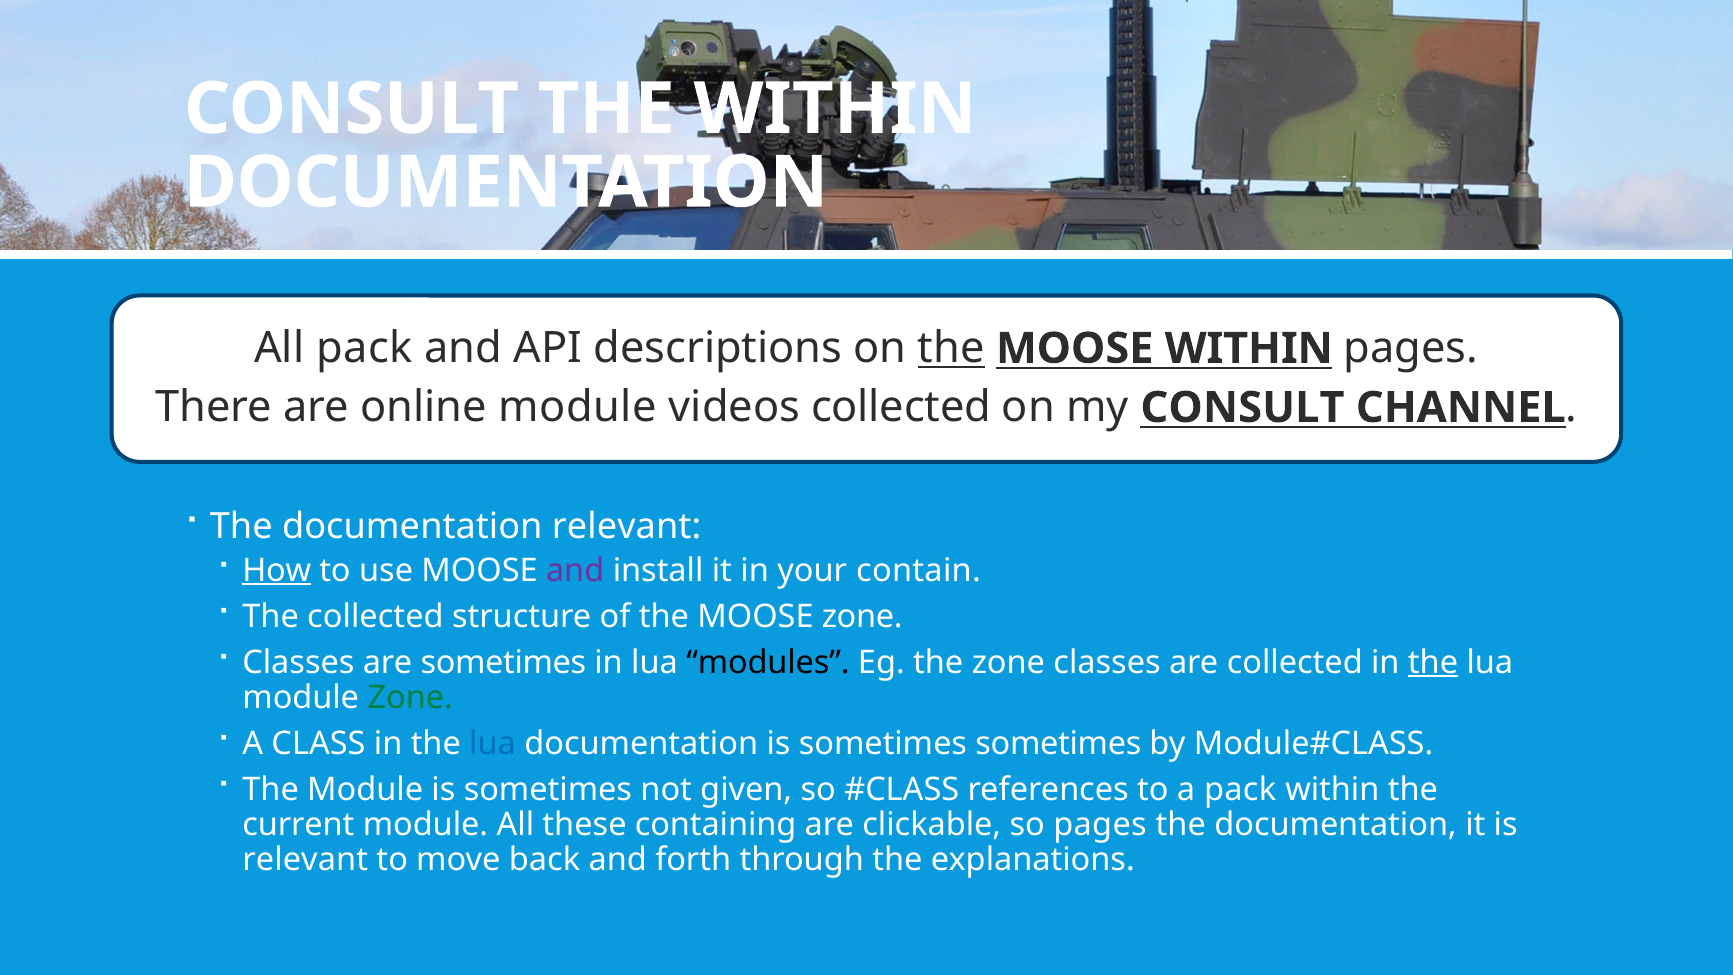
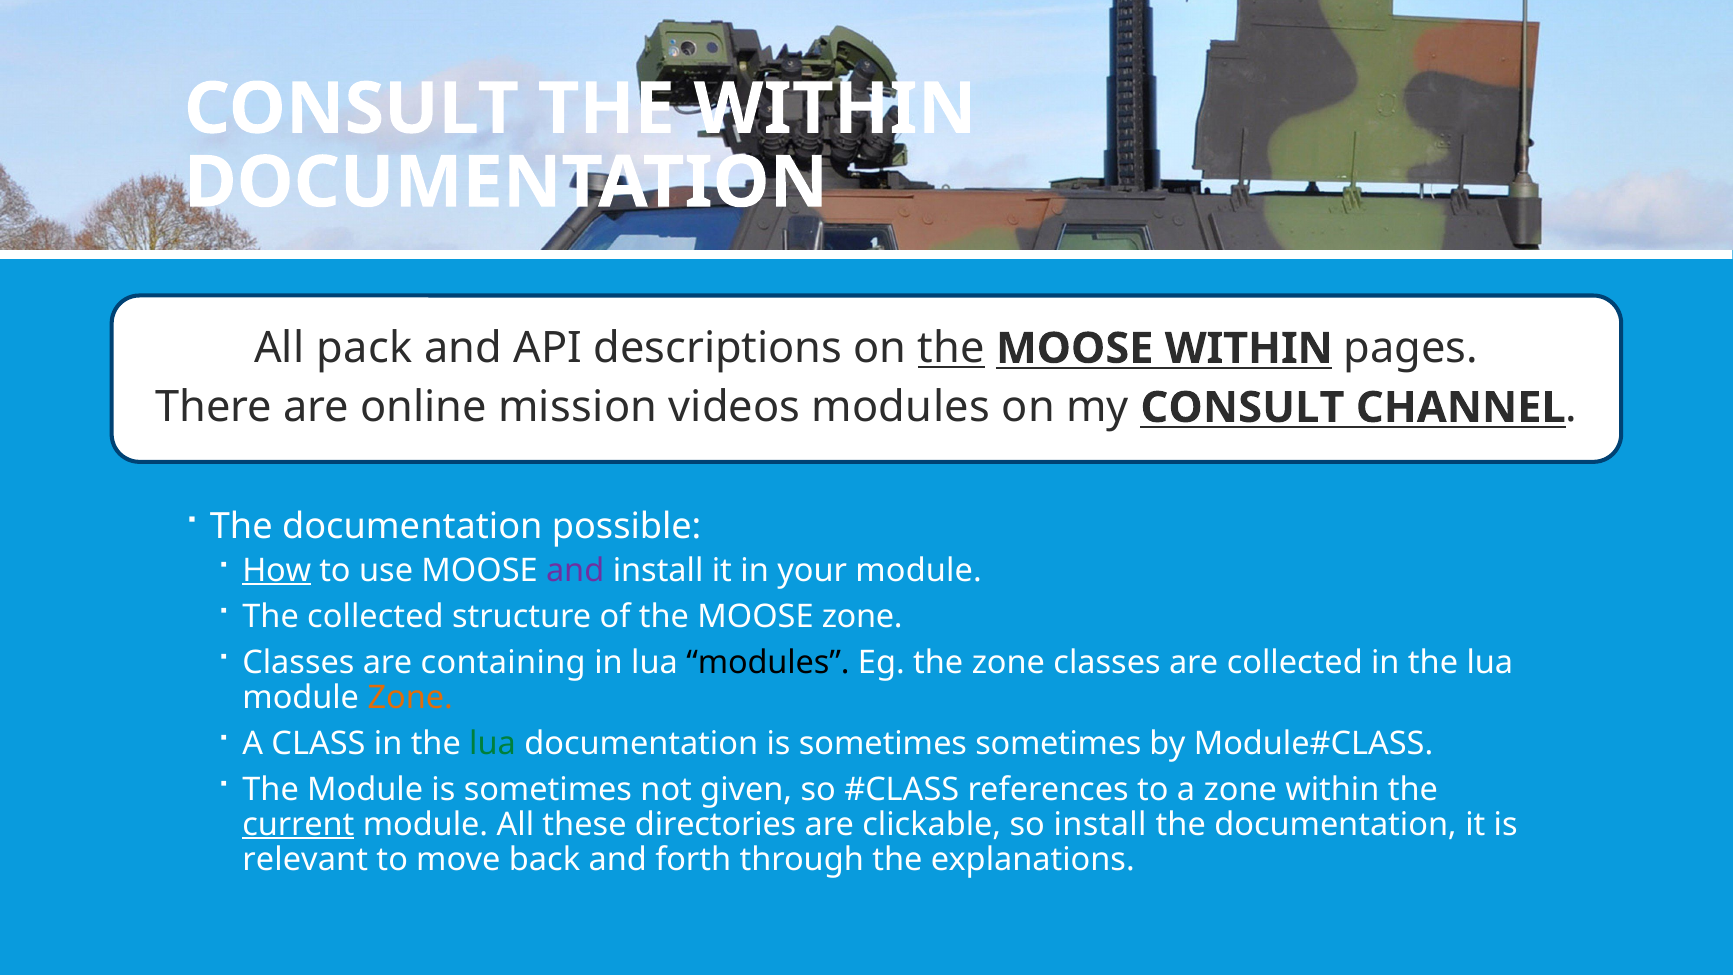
online module: module -> mission
videos collected: collected -> modules
documentation relevant: relevant -> possible
your contain: contain -> module
are sometimes: sometimes -> containing
the at (1433, 662) underline: present -> none
Zone at (410, 697) colour: green -> orange
lua at (493, 743) colour: blue -> green
a pack: pack -> zone
current underline: none -> present
containing: containing -> directories
so pages: pages -> install
